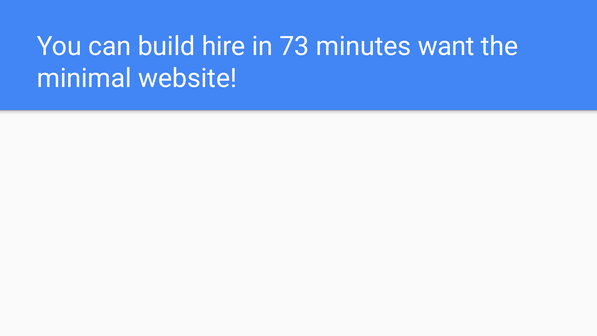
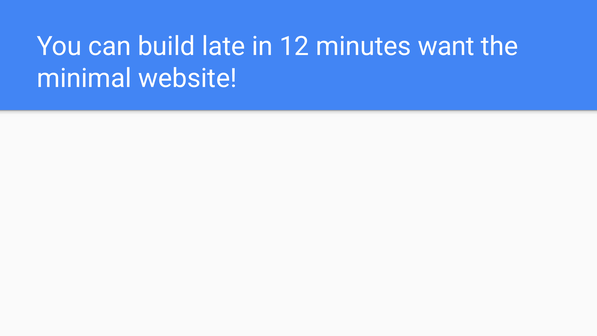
hire: hire -> late
73: 73 -> 12
